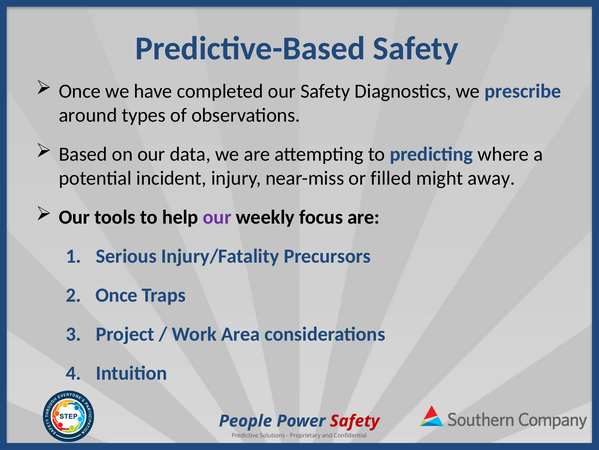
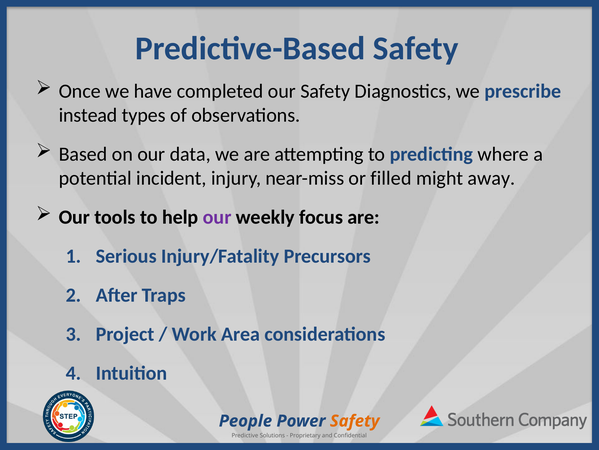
around: around -> instead
Once at (117, 295): Once -> After
Safety at (355, 420) colour: red -> orange
